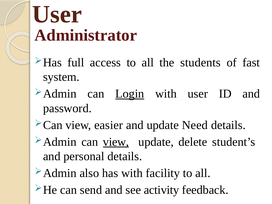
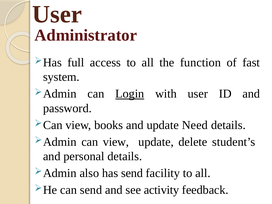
students: students -> function
easier: easier -> books
view at (116, 142) underline: present -> none
has with: with -> send
